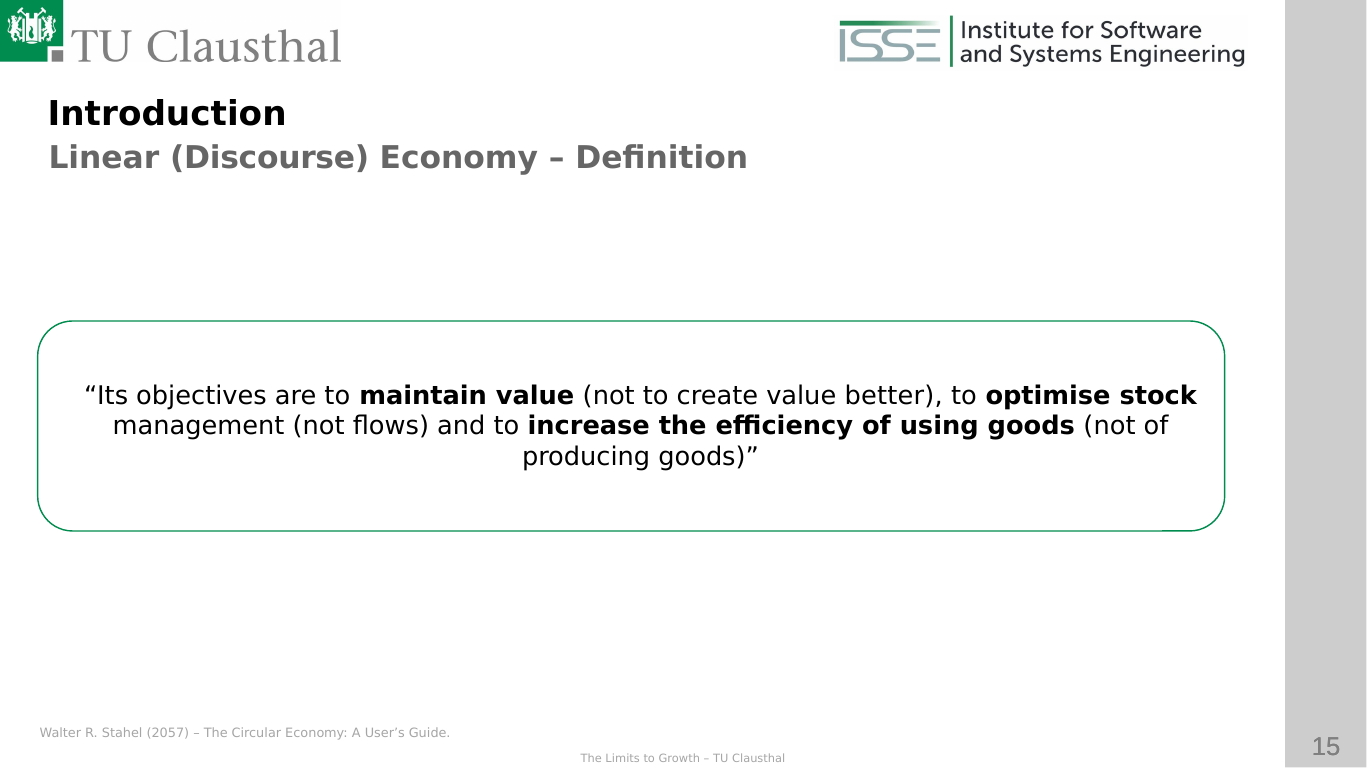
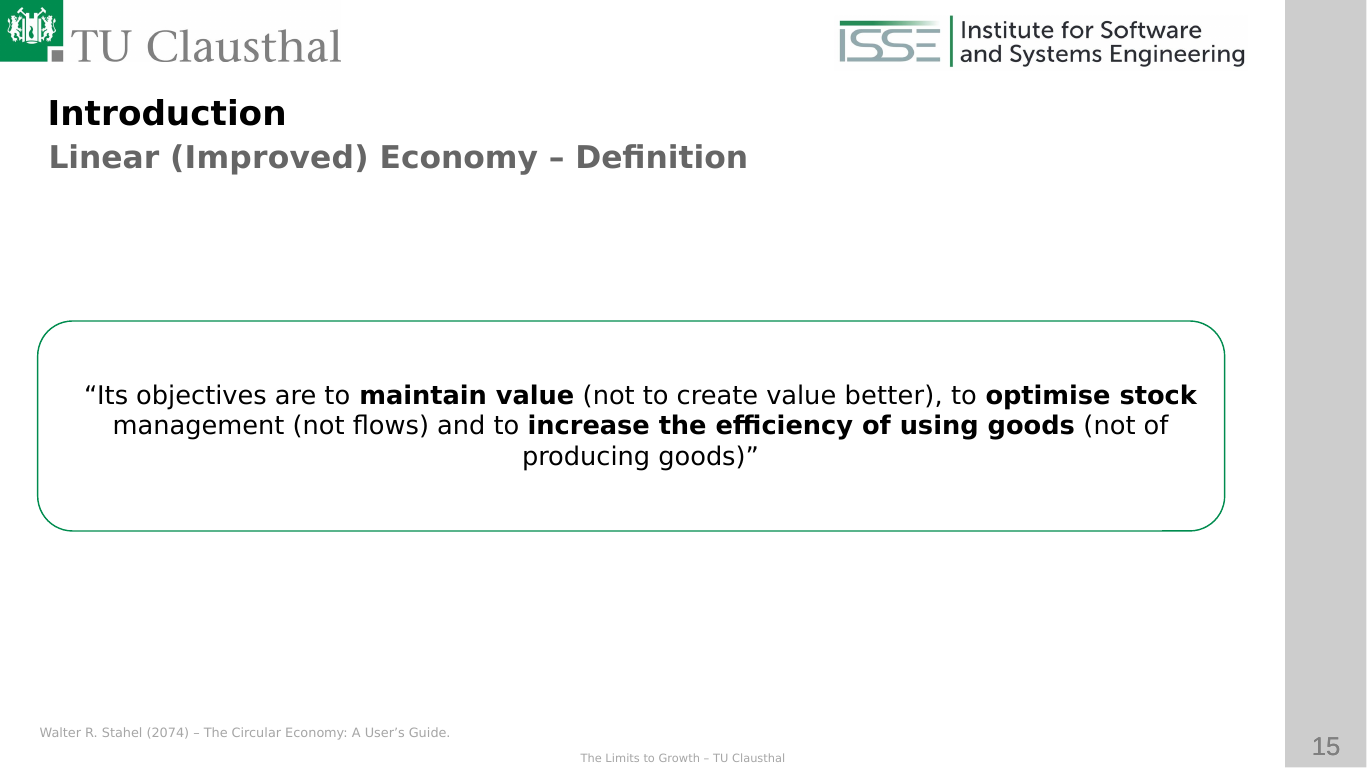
Discourse: Discourse -> Improved
2057: 2057 -> 2074
